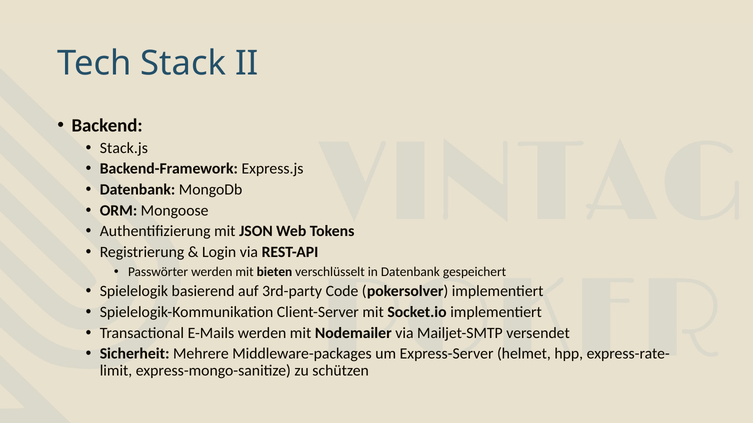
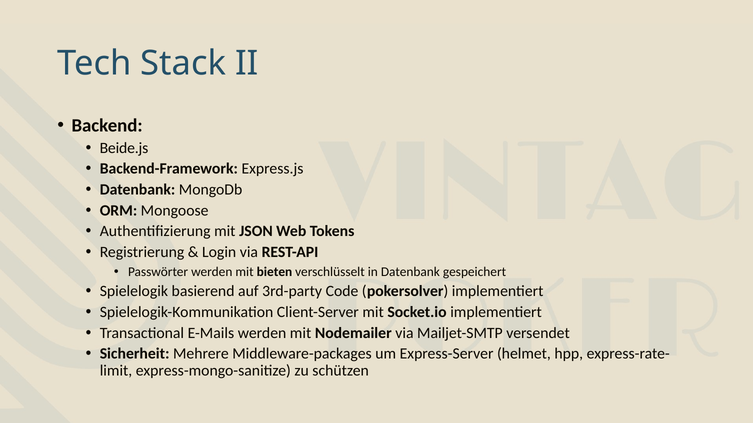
Stack.js: Stack.js -> Beide.js
